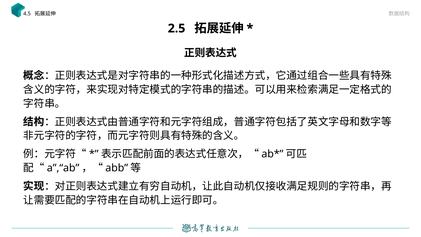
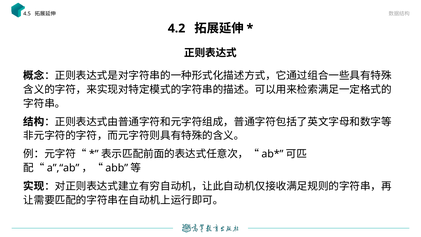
2.5: 2.5 -> 4.2
